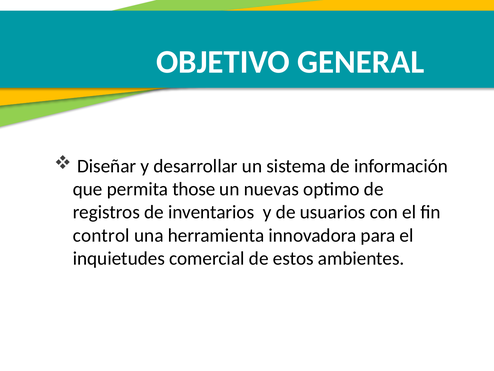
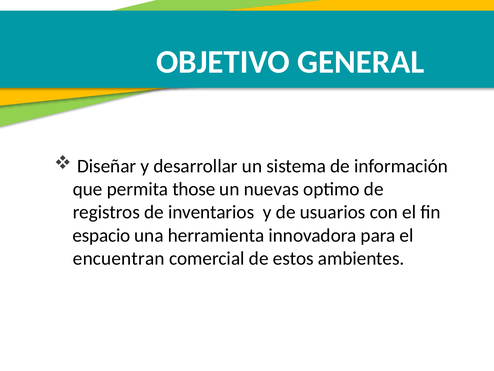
control: control -> espacio
inquietudes: inquietudes -> encuentran
